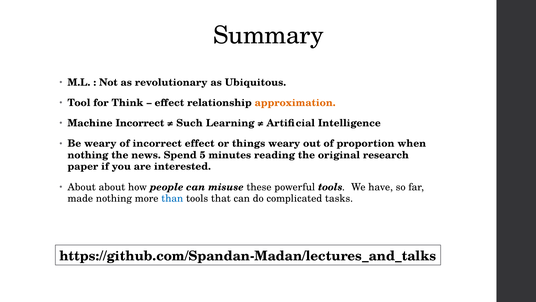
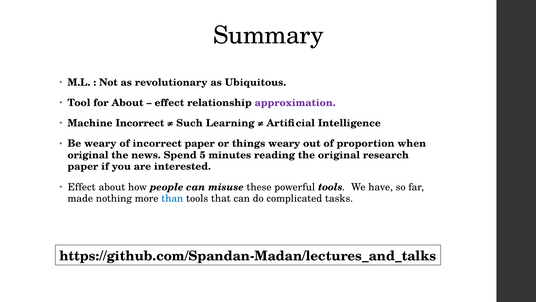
for Think: Think -> About
approximation colour: orange -> purple
incorrect effect: effect -> paper
nothing at (88, 155): nothing -> original
About at (82, 187): About -> Effect
